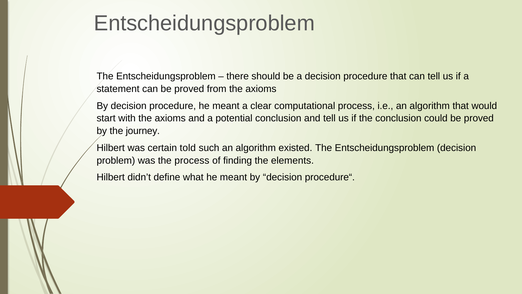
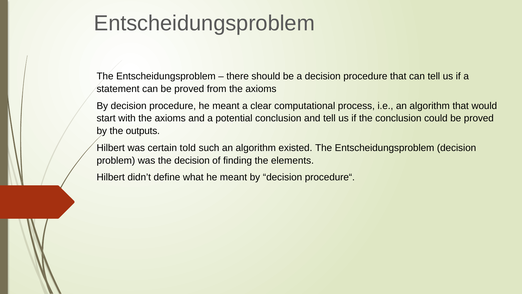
journey: journey -> outputs
the process: process -> decision
